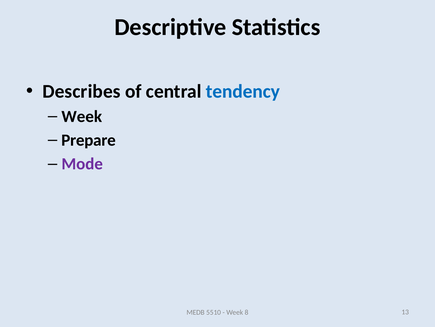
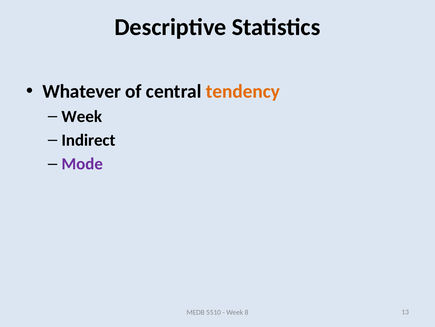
Describes: Describes -> Whatever
tendency colour: blue -> orange
Prepare: Prepare -> Indirect
